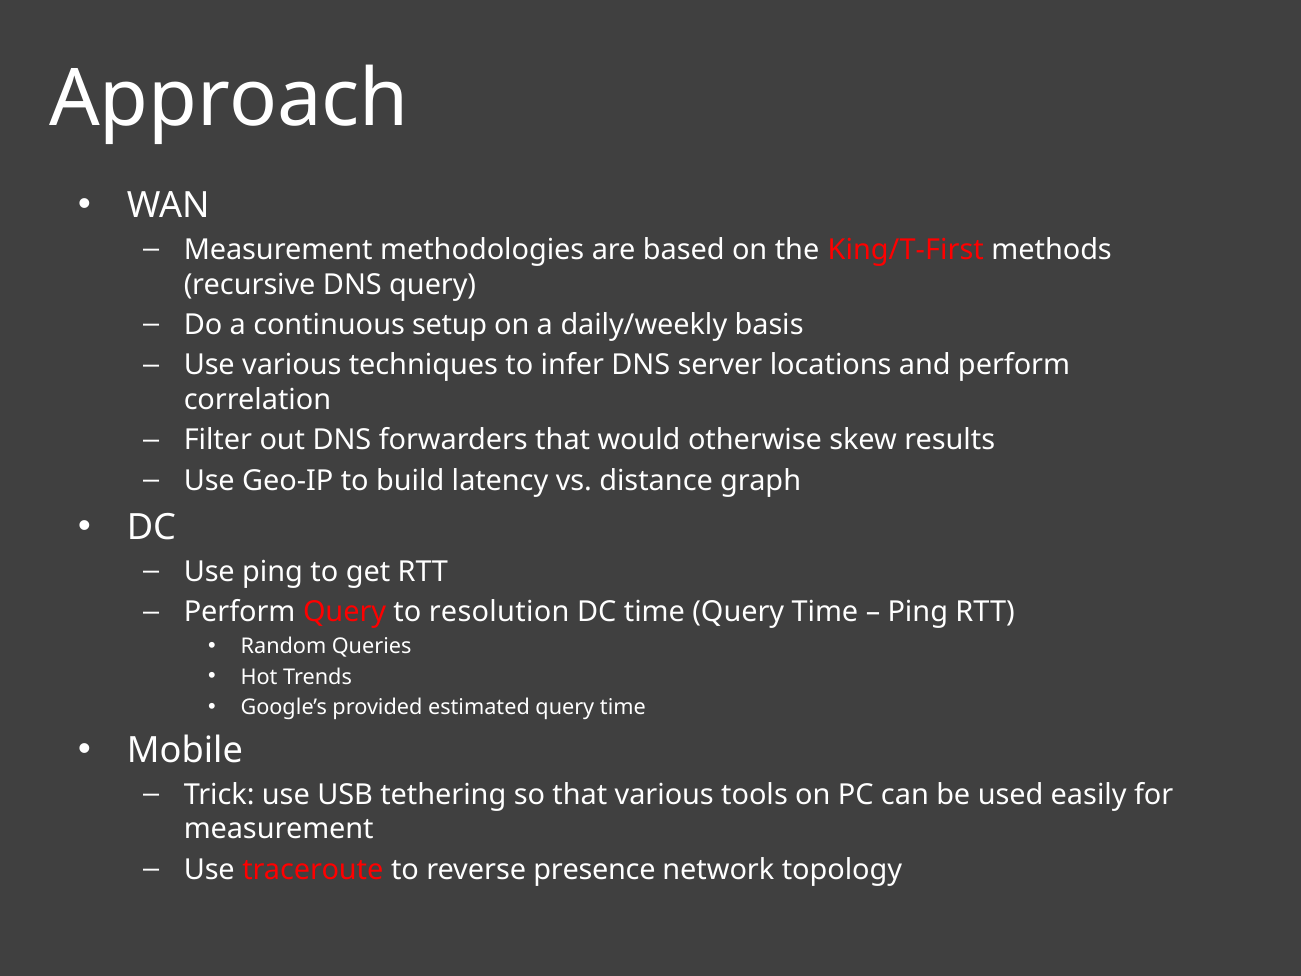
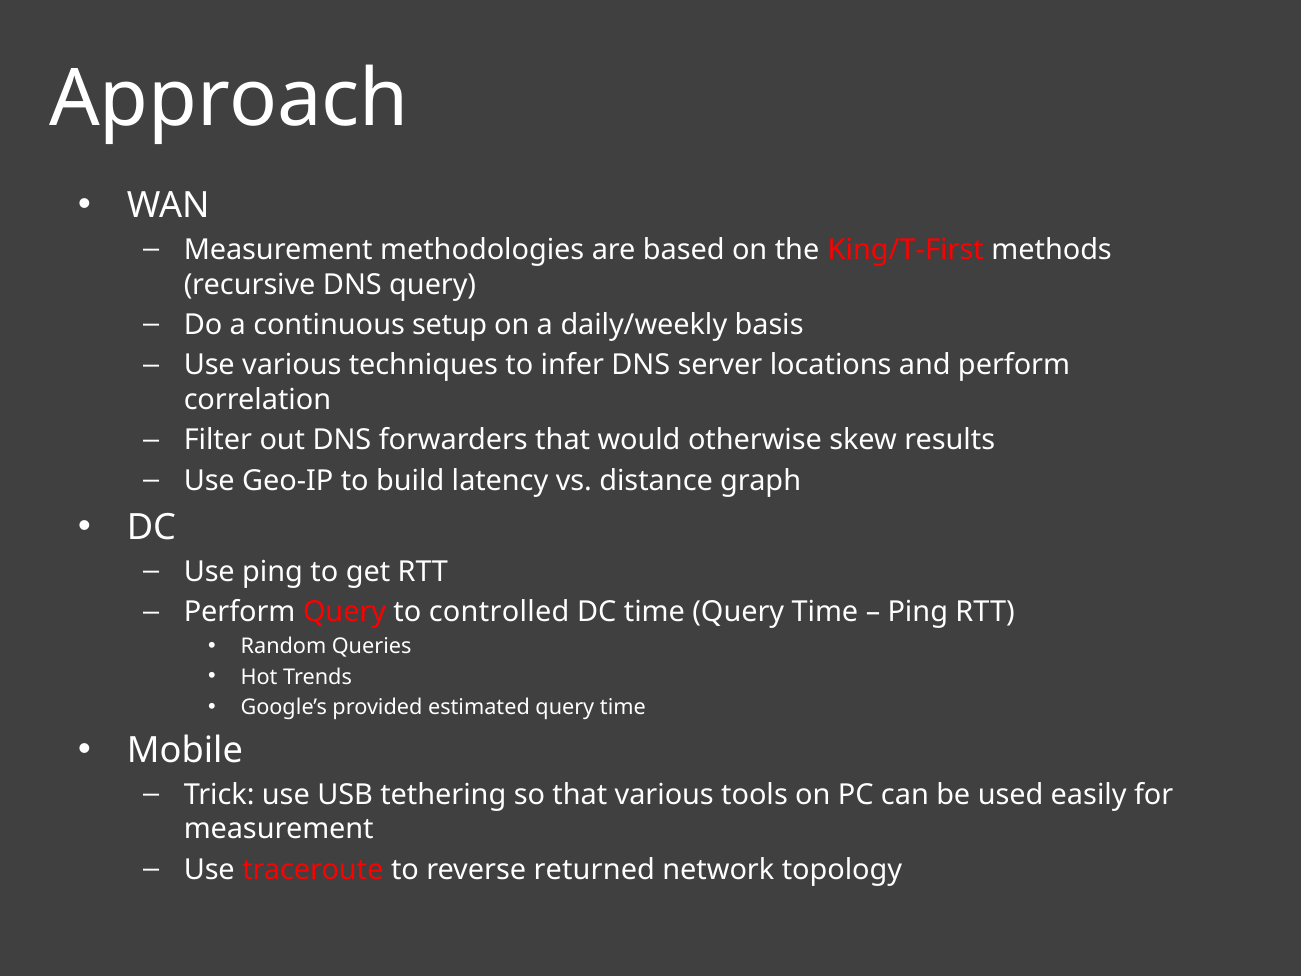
resolution: resolution -> controlled
presence: presence -> returned
